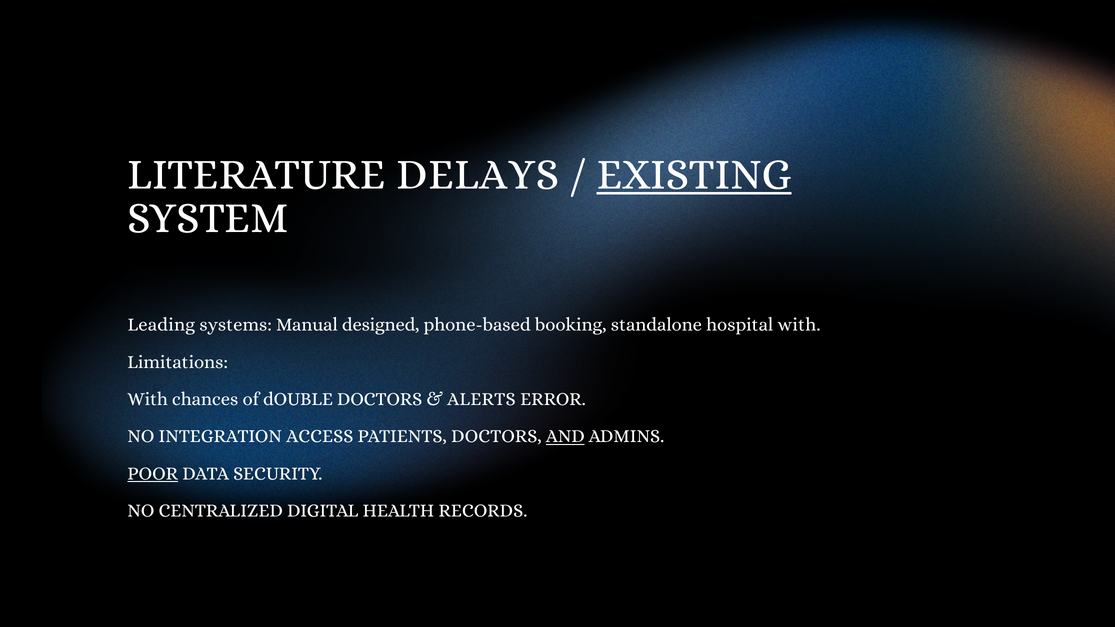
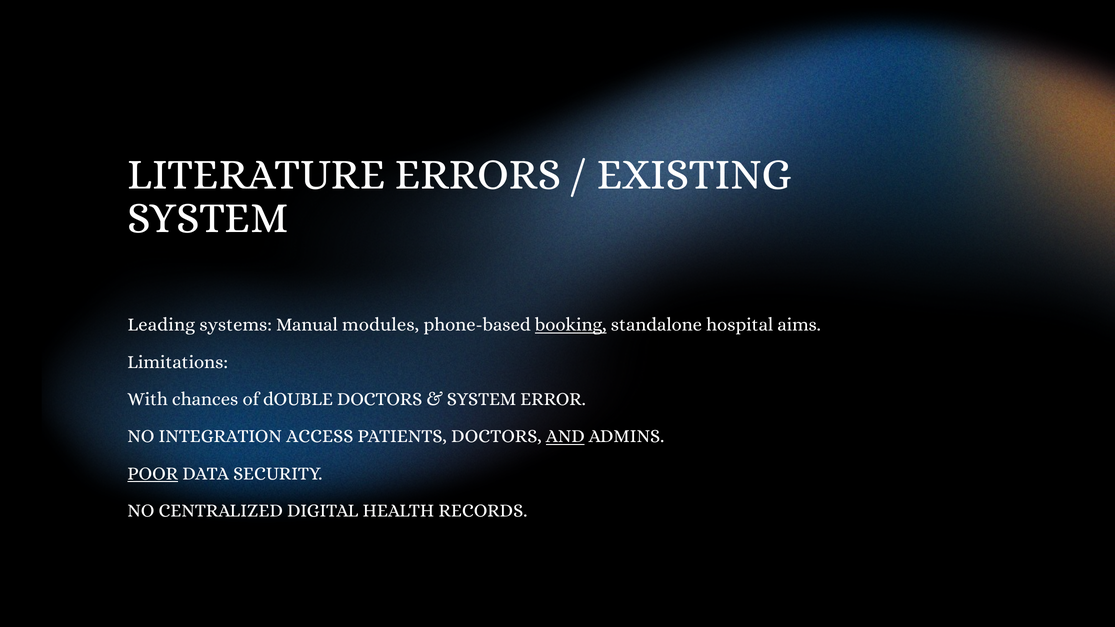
DELAYS: DELAYS -> ERRORS
EXISTING underline: present -> none
designed: designed -> modules
booking underline: none -> present
hospital with: with -> aims
ALERTS at (481, 399): ALERTS -> SYSTEM
